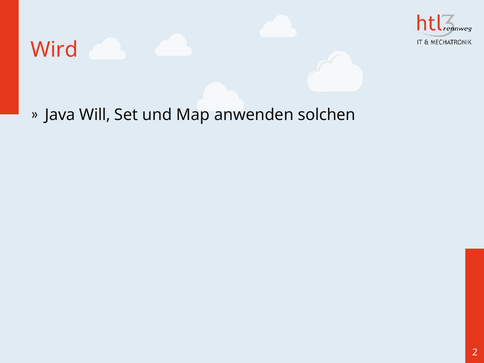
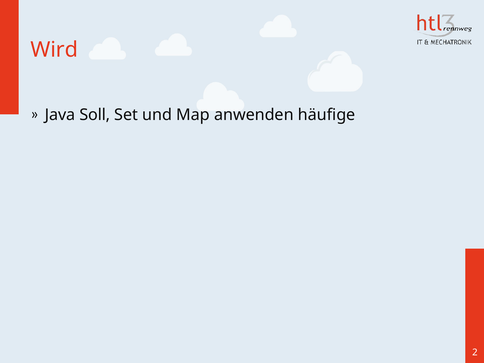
Will: Will -> Soll
solchen: solchen -> häufige
